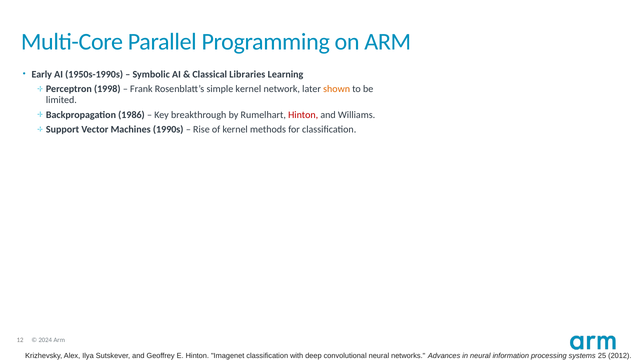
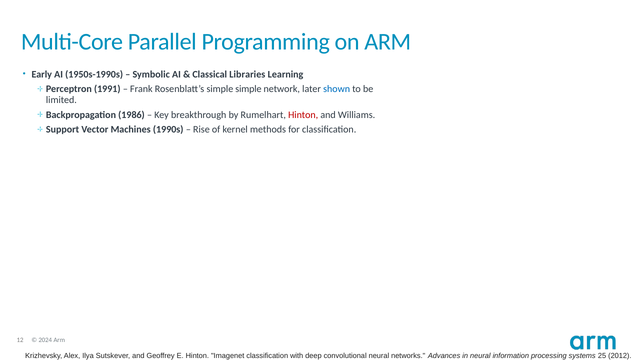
1998: 1998 -> 1991
simple kernel: kernel -> simple
shown colour: orange -> blue
